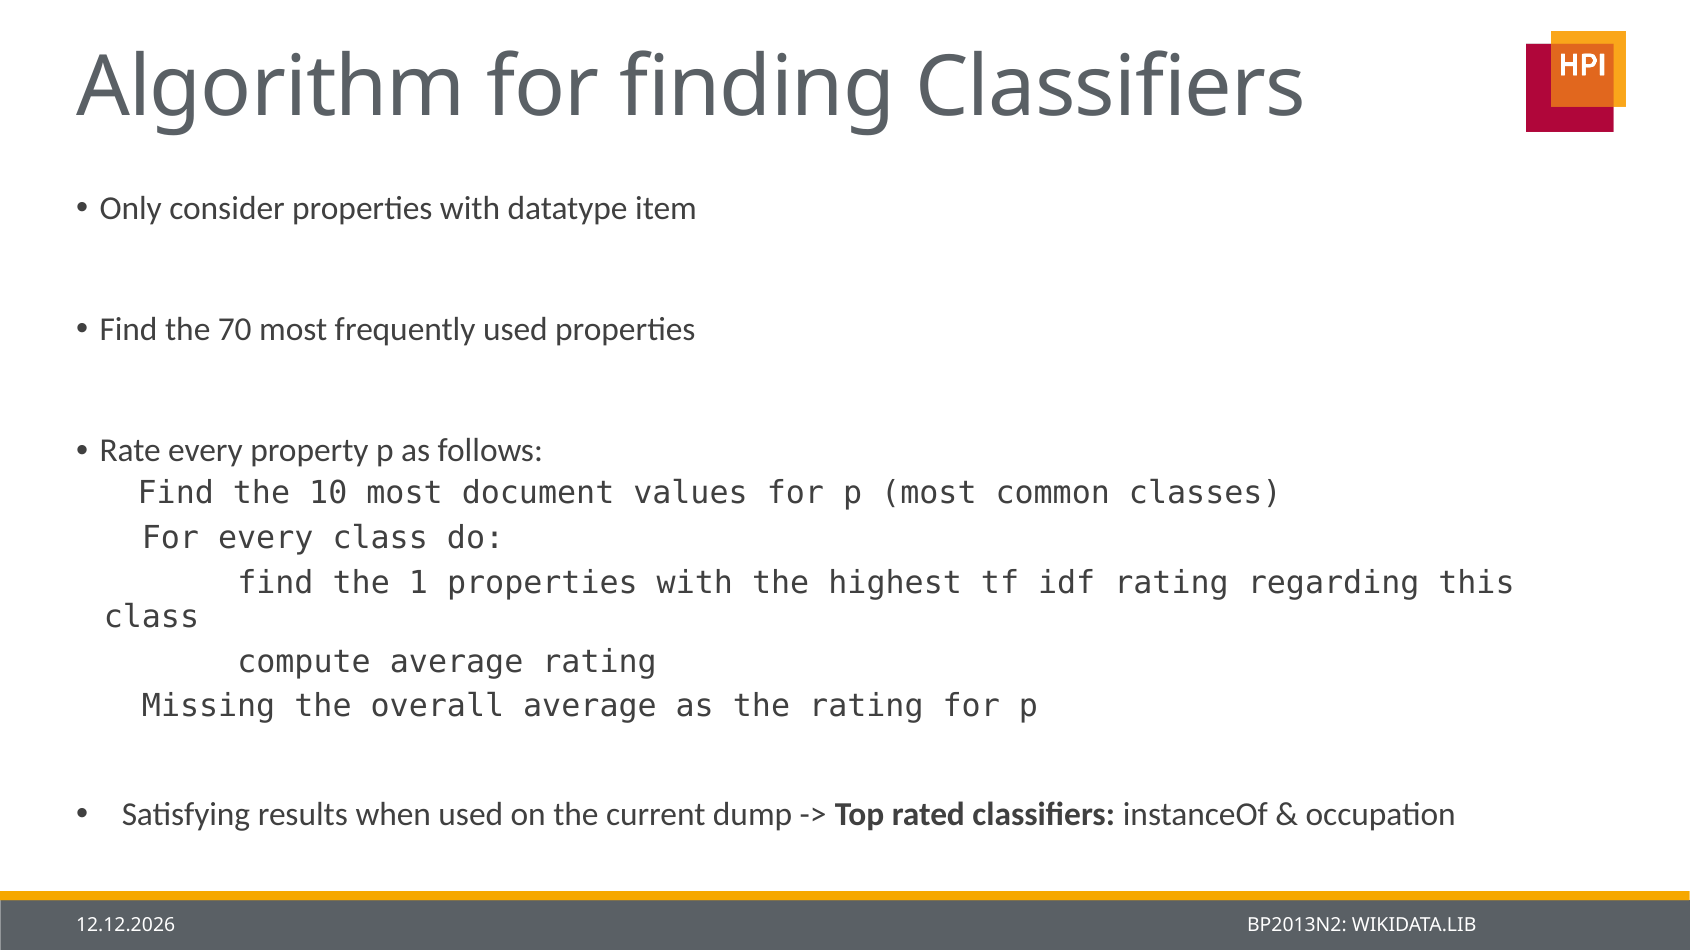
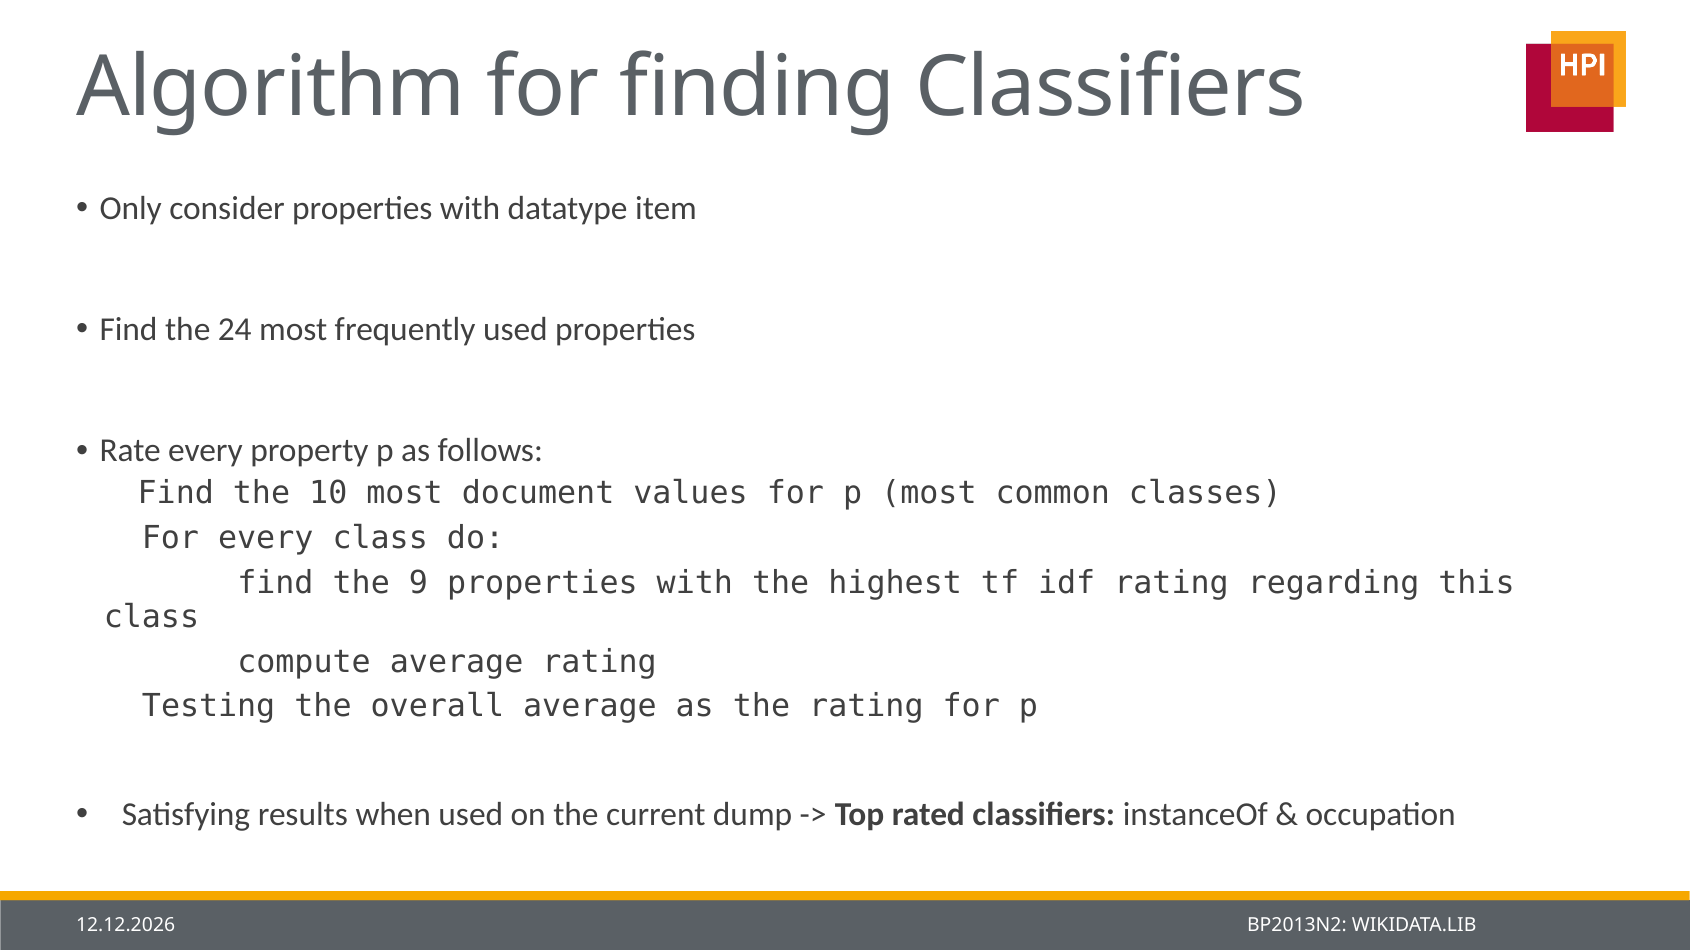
70: 70 -> 24
1: 1 -> 9
Missing: Missing -> Testing
